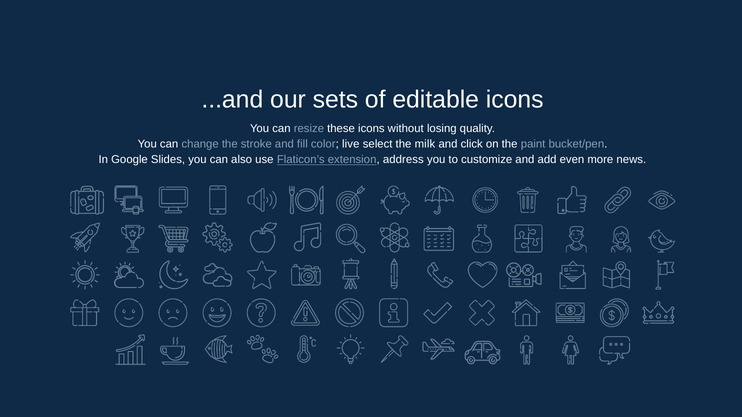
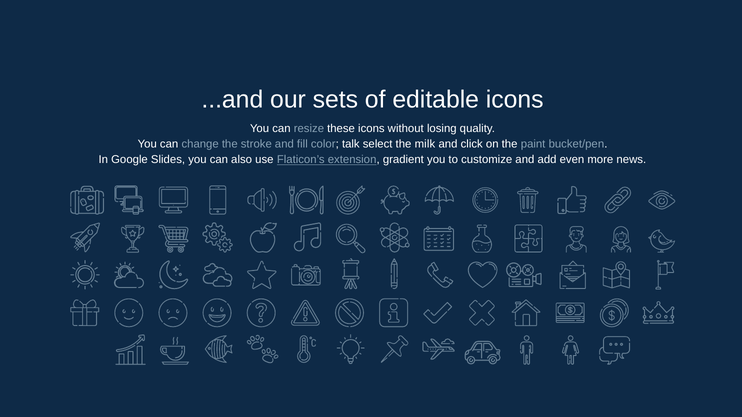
live: live -> talk
address: address -> gradient
